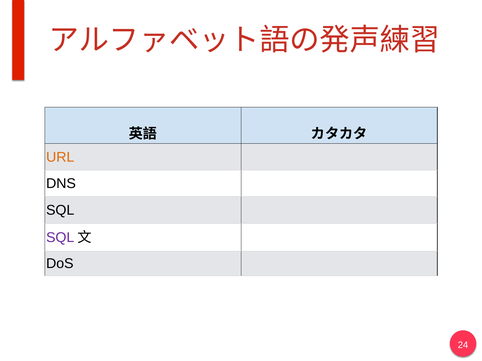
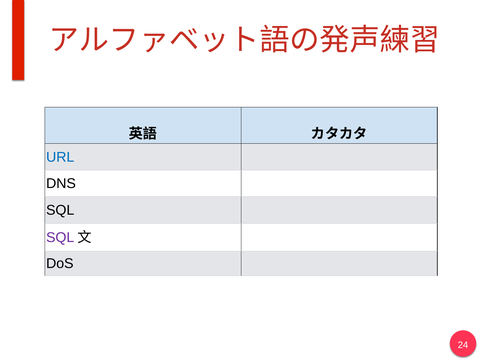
URL colour: orange -> blue
